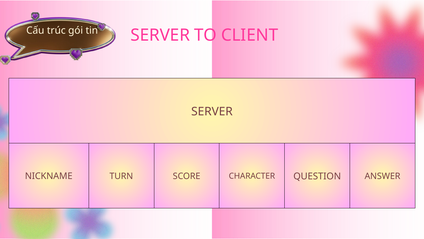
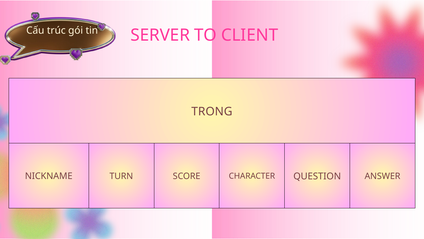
SERVER at (212, 111): SERVER -> TRONG
